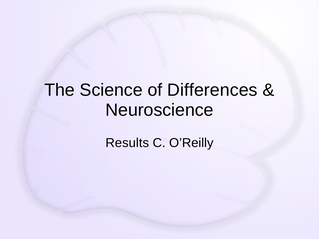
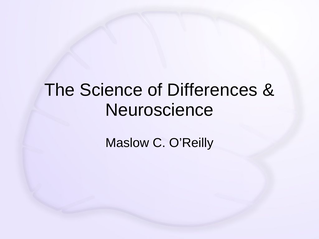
Results: Results -> Maslow
